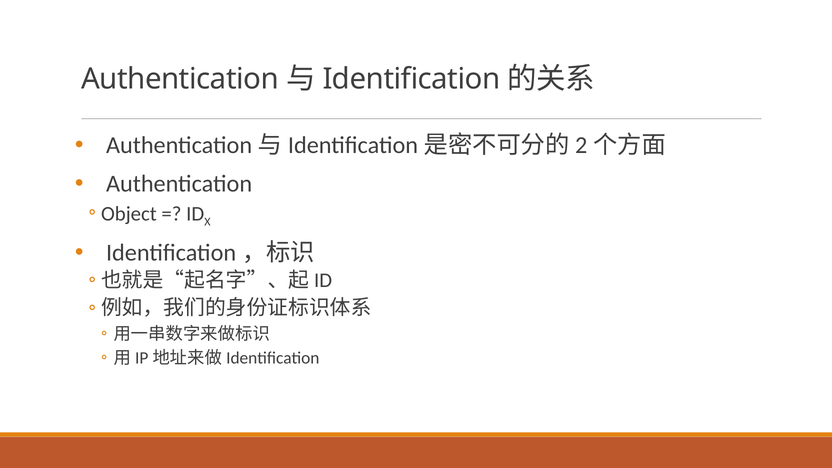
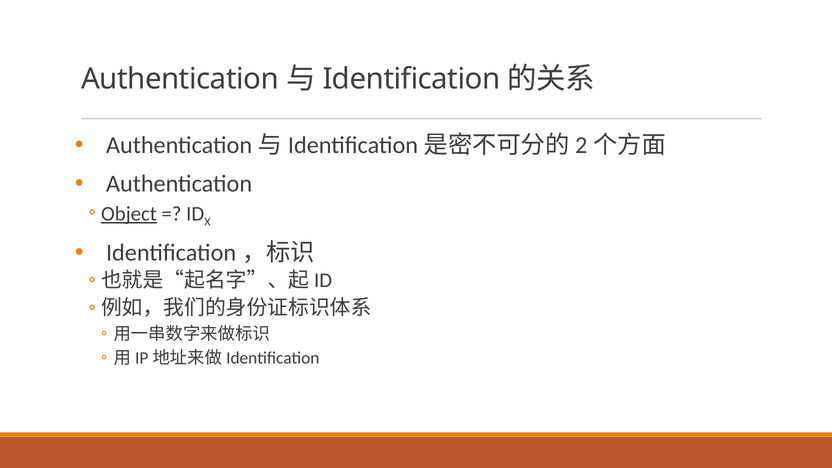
Object underline: none -> present
